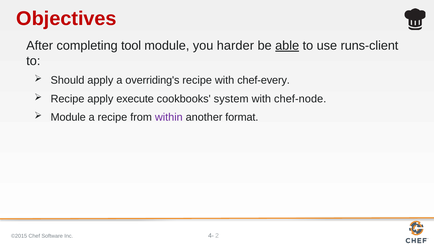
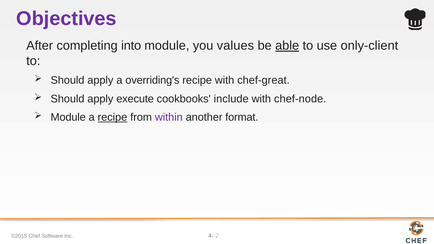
Objectives colour: red -> purple
tool: tool -> into
harder: harder -> values
runs-client: runs-client -> only-client
chef-every: chef-every -> chef-great
Recipe at (68, 99): Recipe -> Should
system: system -> include
recipe at (112, 117) underline: none -> present
